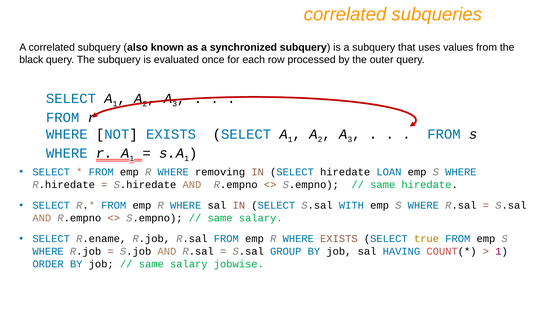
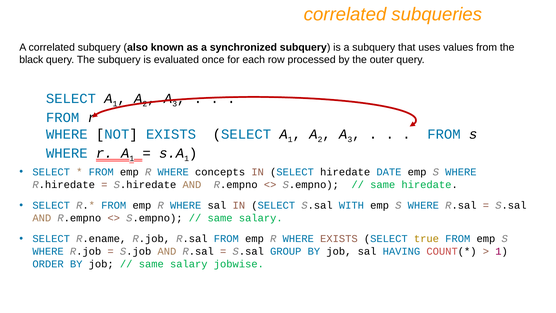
removing: removing -> concepts
LOAN: LOAN -> DATE
